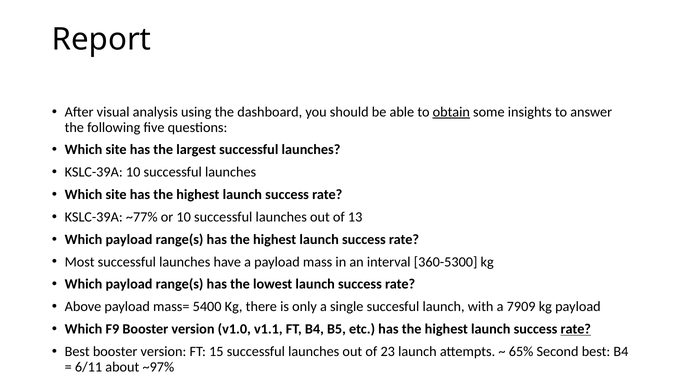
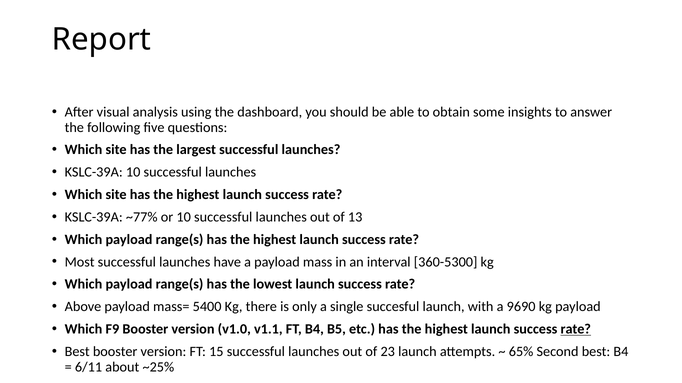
obtain underline: present -> none
7909: 7909 -> 9690
~97%: ~97% -> ~25%
